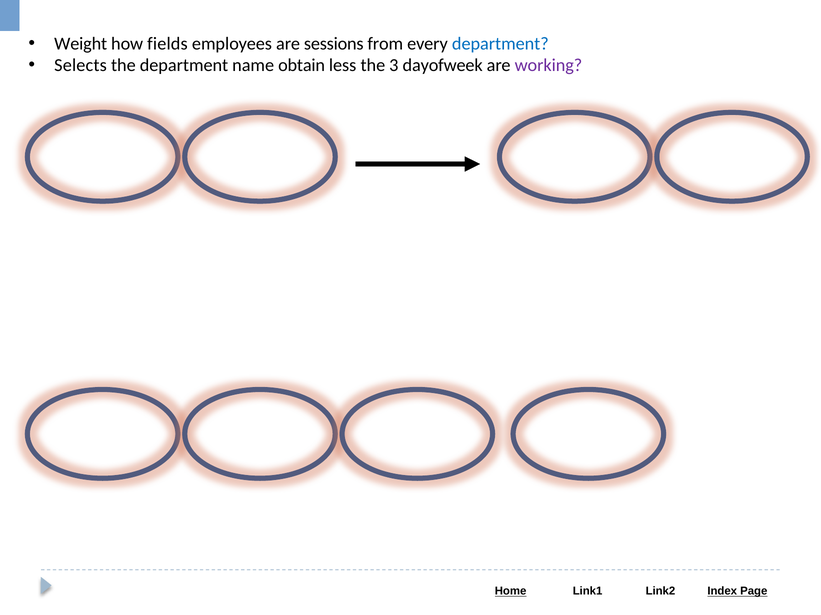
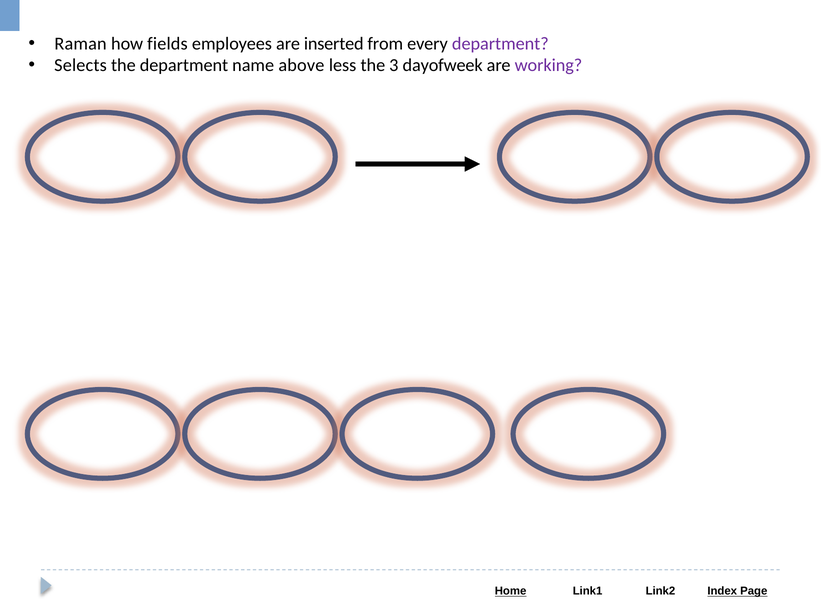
Weight: Weight -> Raman
sessions: sessions -> inserted
department at (500, 44) colour: blue -> purple
obtain: obtain -> above
